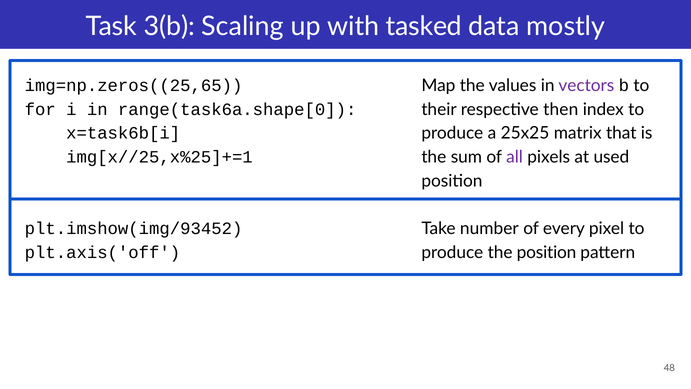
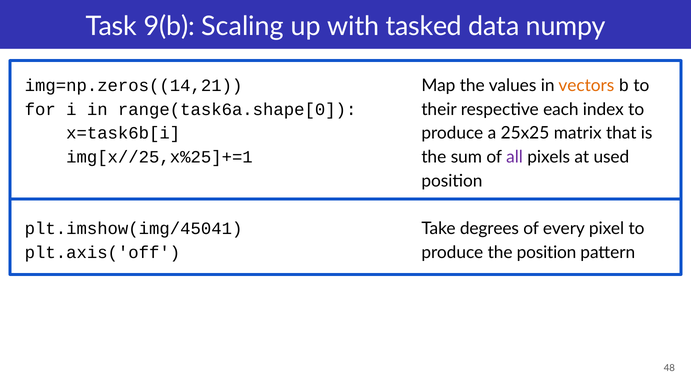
3(b: 3(b -> 9(b
mostly: mostly -> numpy
img=np.zeros((25,65: img=np.zeros((25,65 -> img=np.zeros((14,21
vectors colour: purple -> orange
then: then -> each
plt.imshow(img/93452: plt.imshow(img/93452 -> plt.imshow(img/45041
number: number -> degrees
